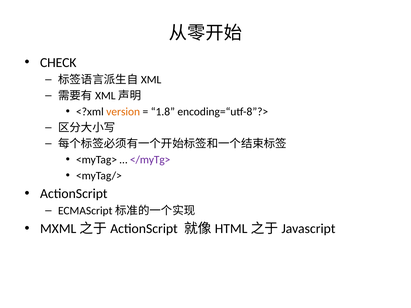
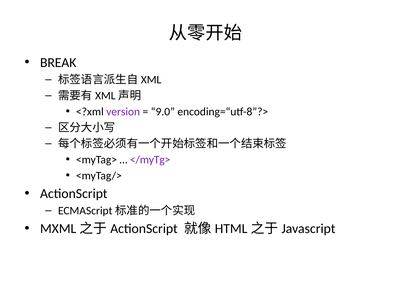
CHECK: CHECK -> BREAK
version colour: orange -> purple
1.8: 1.8 -> 9.0
